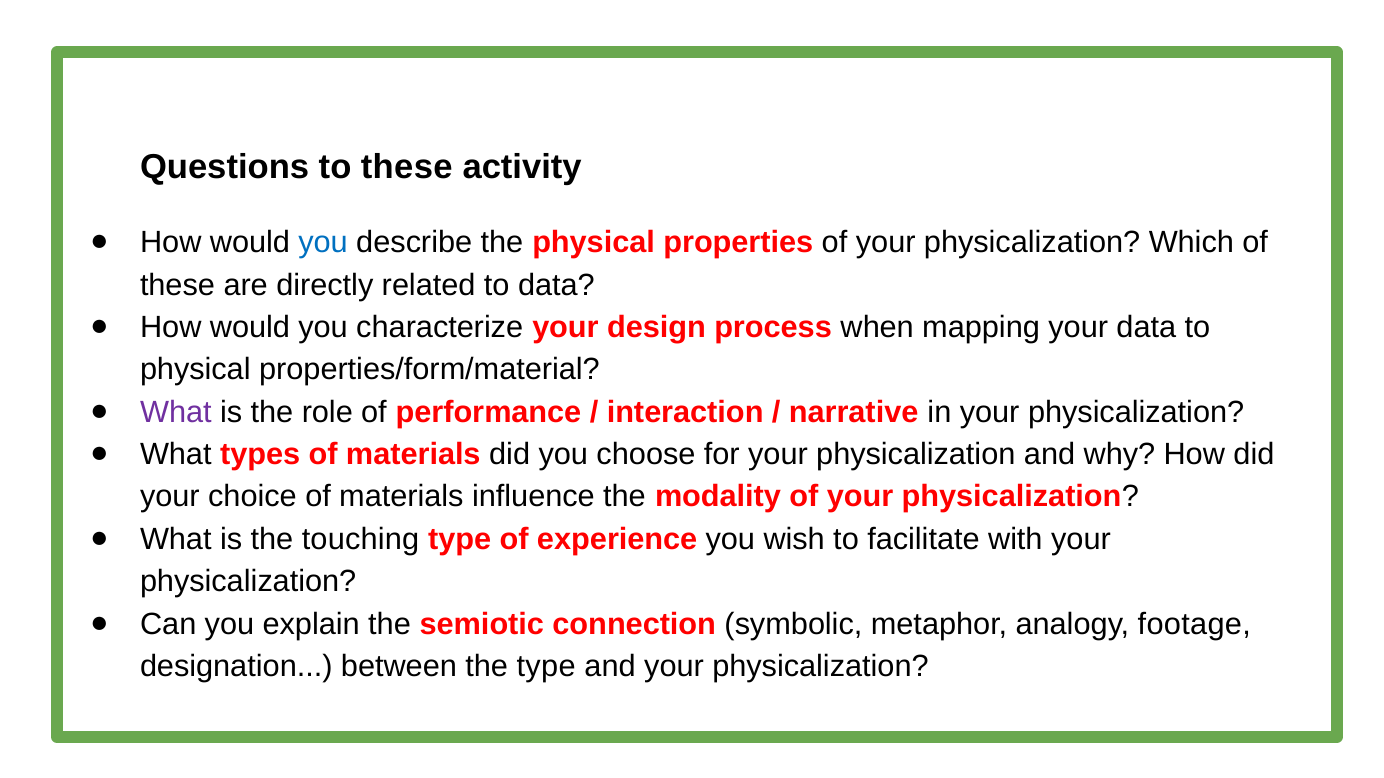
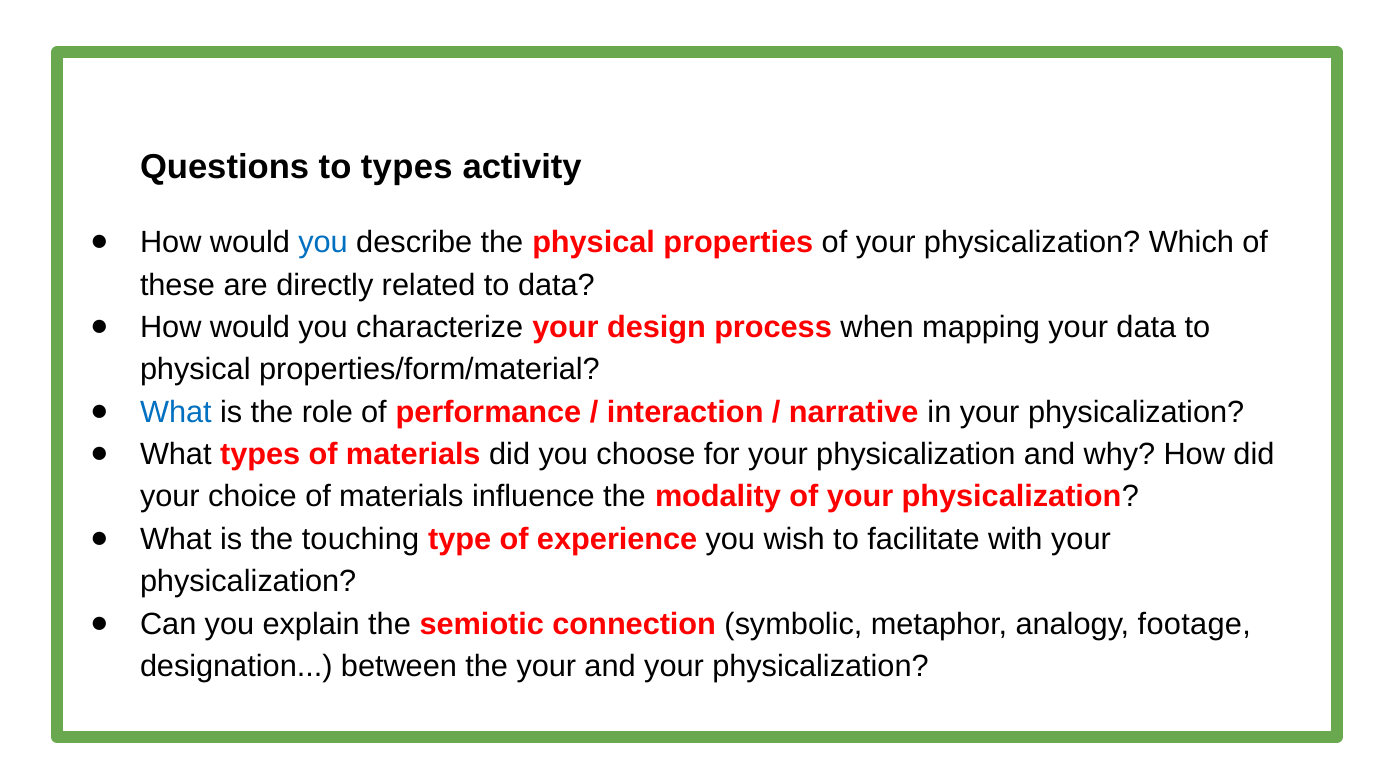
to these: these -> types
What at (176, 412) colour: purple -> blue
the type: type -> your
